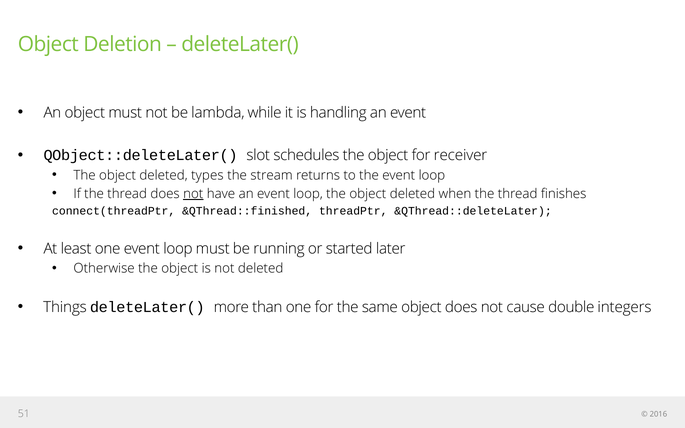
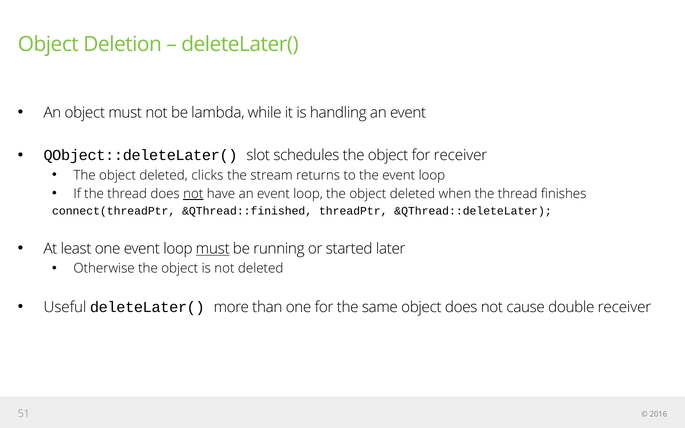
types: types -> clicks
must at (213, 249) underline: none -> present
Things: Things -> Useful
double integers: integers -> receiver
